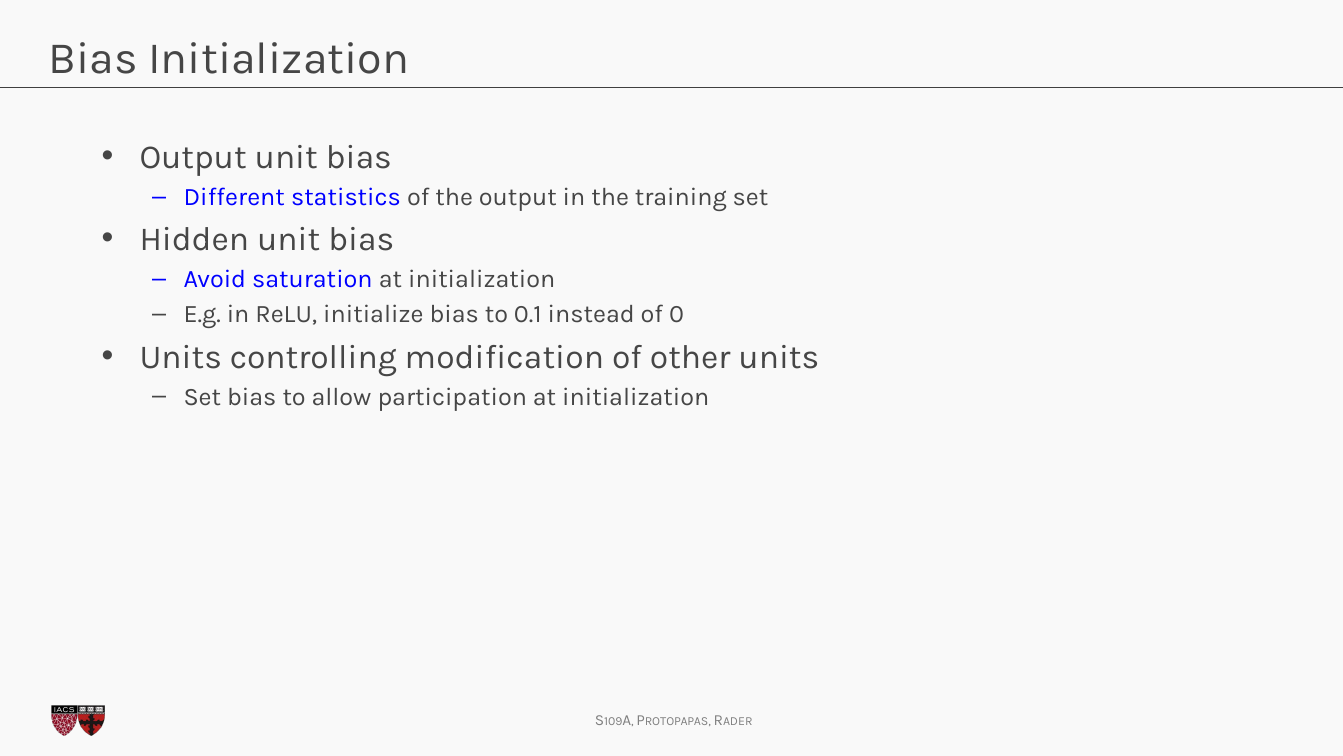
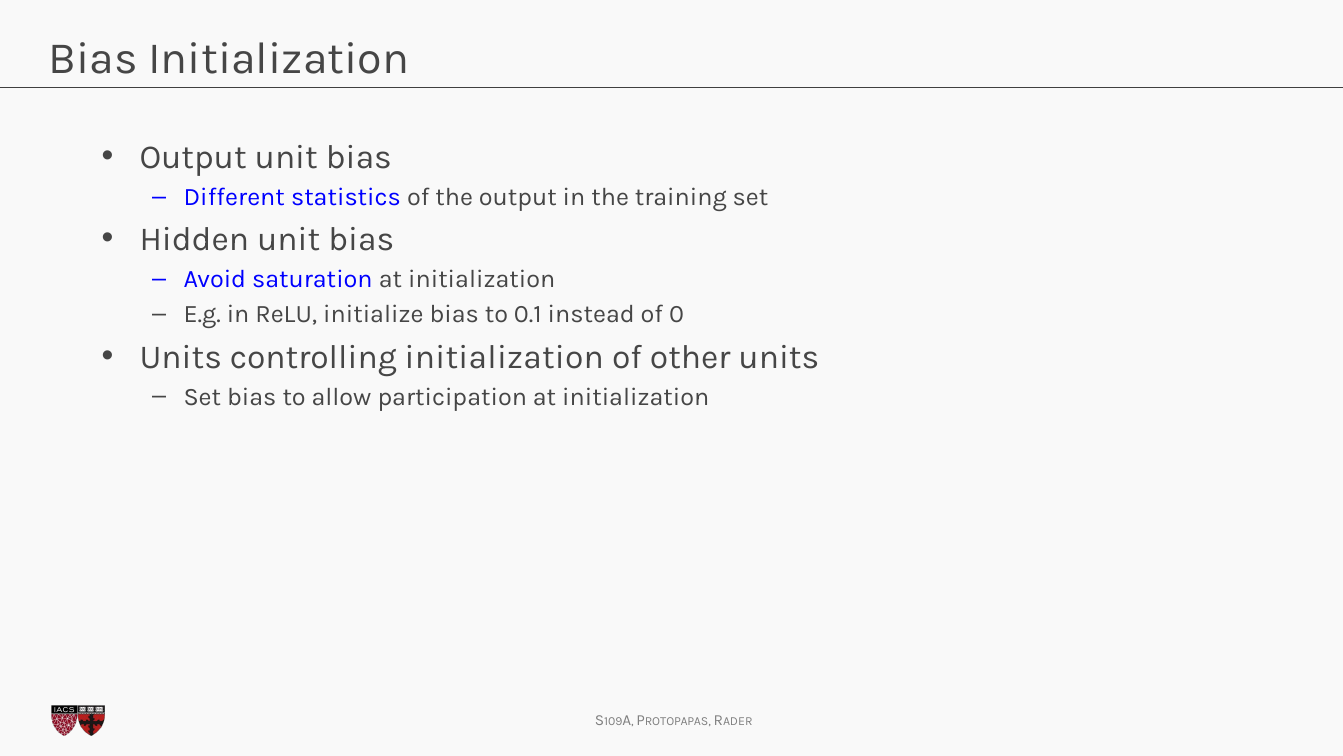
controlling modification: modification -> initialization
